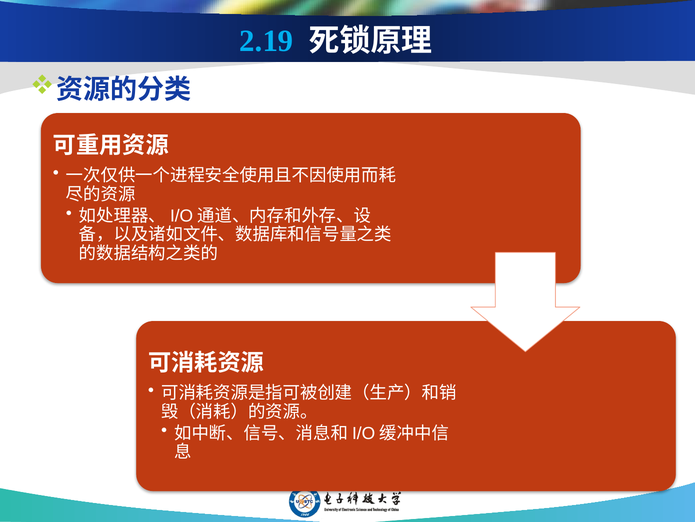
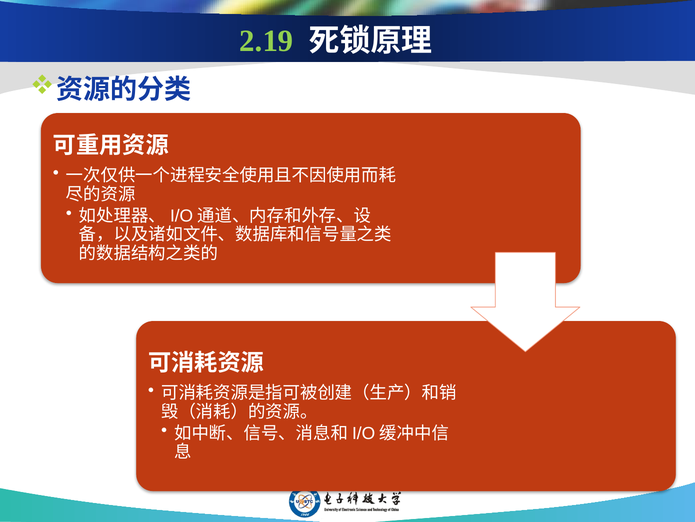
2.19 colour: light blue -> light green
